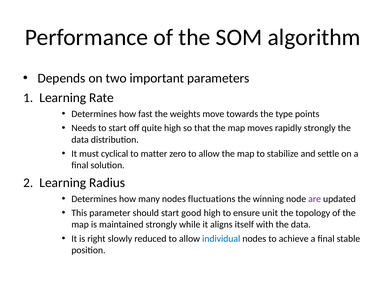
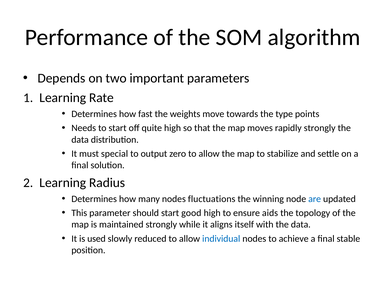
cyclical: cyclical -> special
matter: matter -> output
are colour: purple -> blue
unit: unit -> aids
right: right -> used
